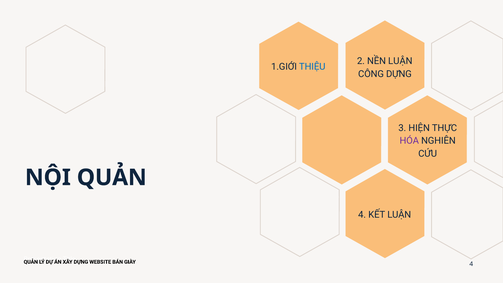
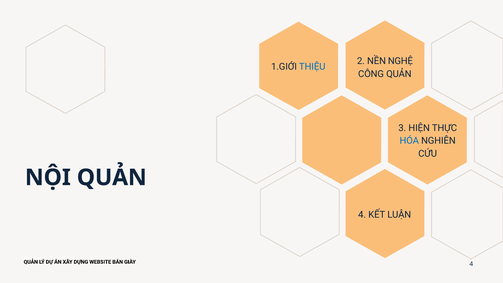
NỀN LUẬN: LUẬN -> NGHỆ
CÔNG DỰNG: DỰNG -> QUẢN
HÓA colour: purple -> blue
